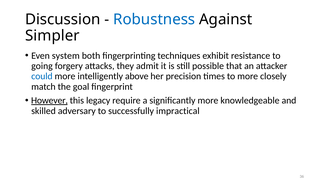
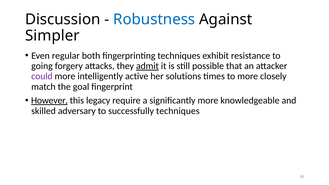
system: system -> regular
admit underline: none -> present
could colour: blue -> purple
above: above -> active
precision: precision -> solutions
successfully impractical: impractical -> techniques
